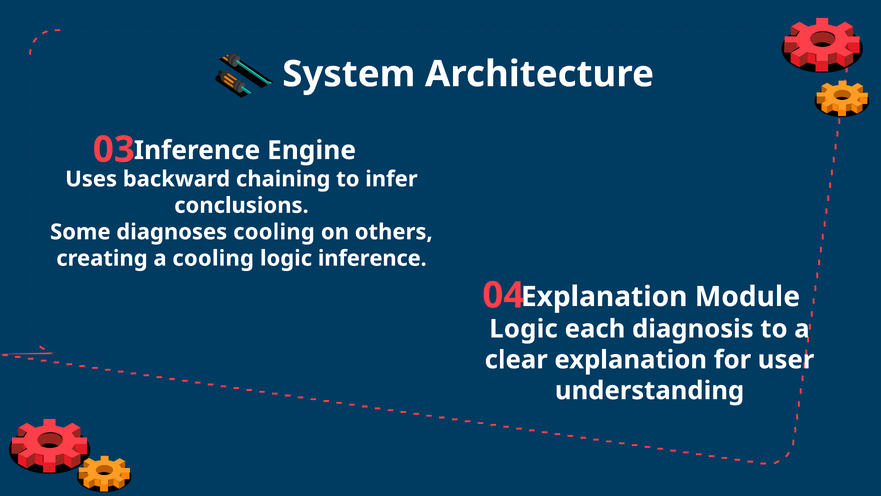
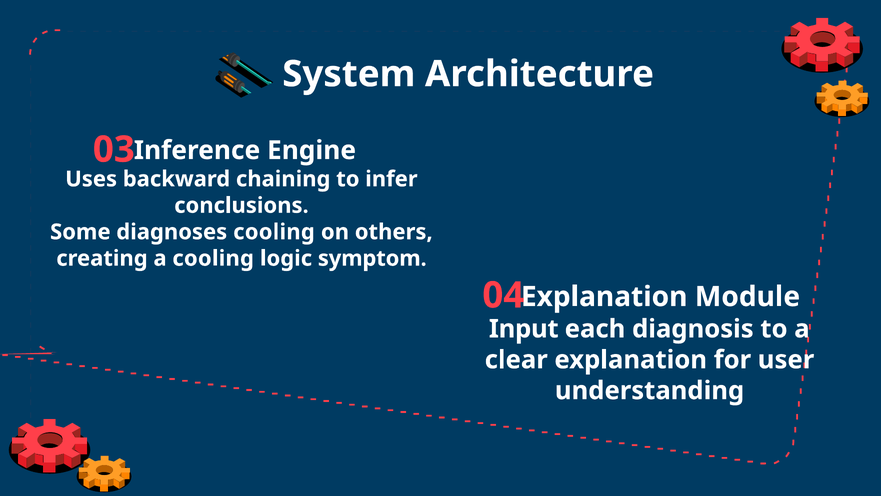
logic inference: inference -> symptom
Logic at (524, 329): Logic -> Input
